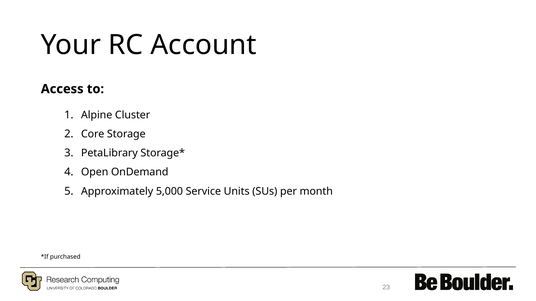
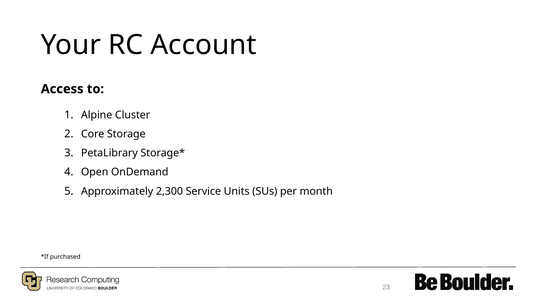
5,000: 5,000 -> 2,300
